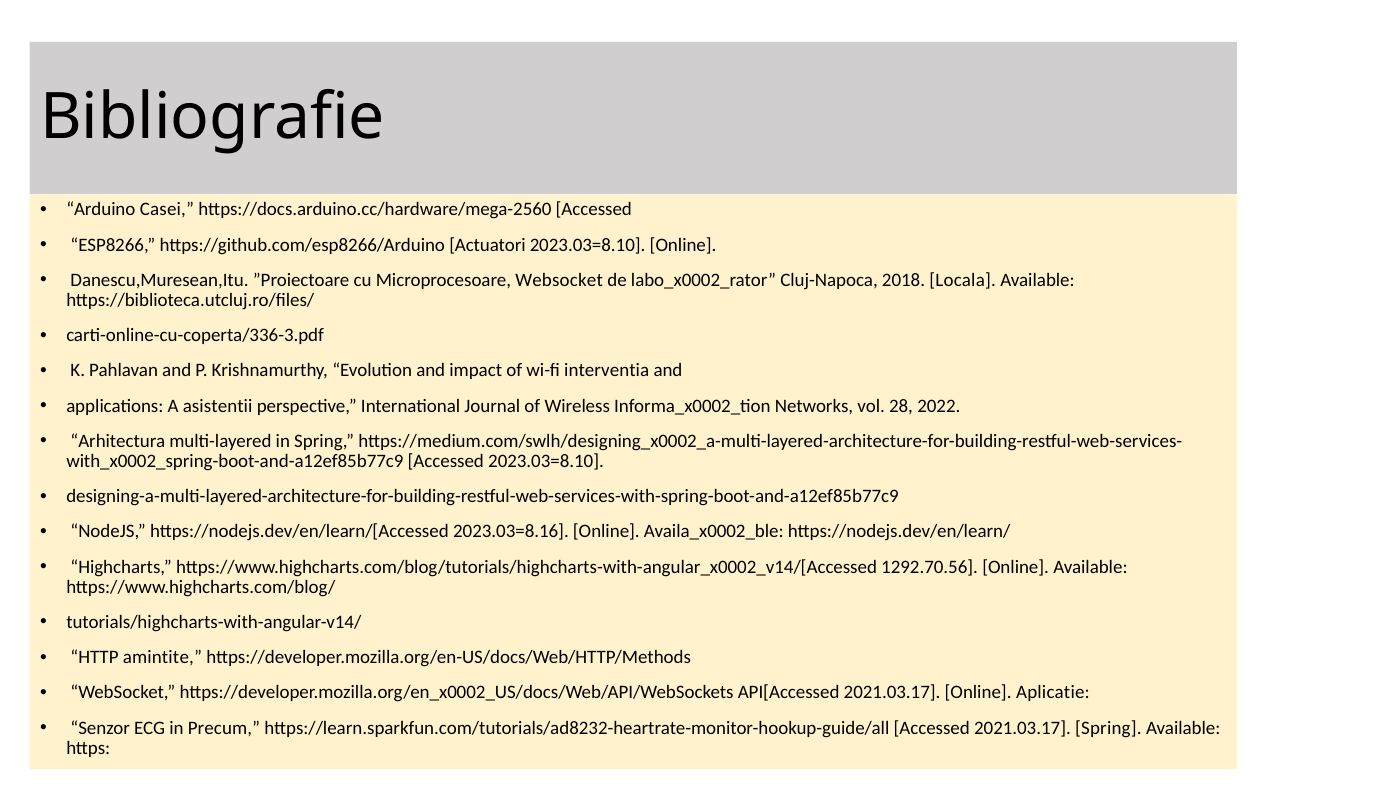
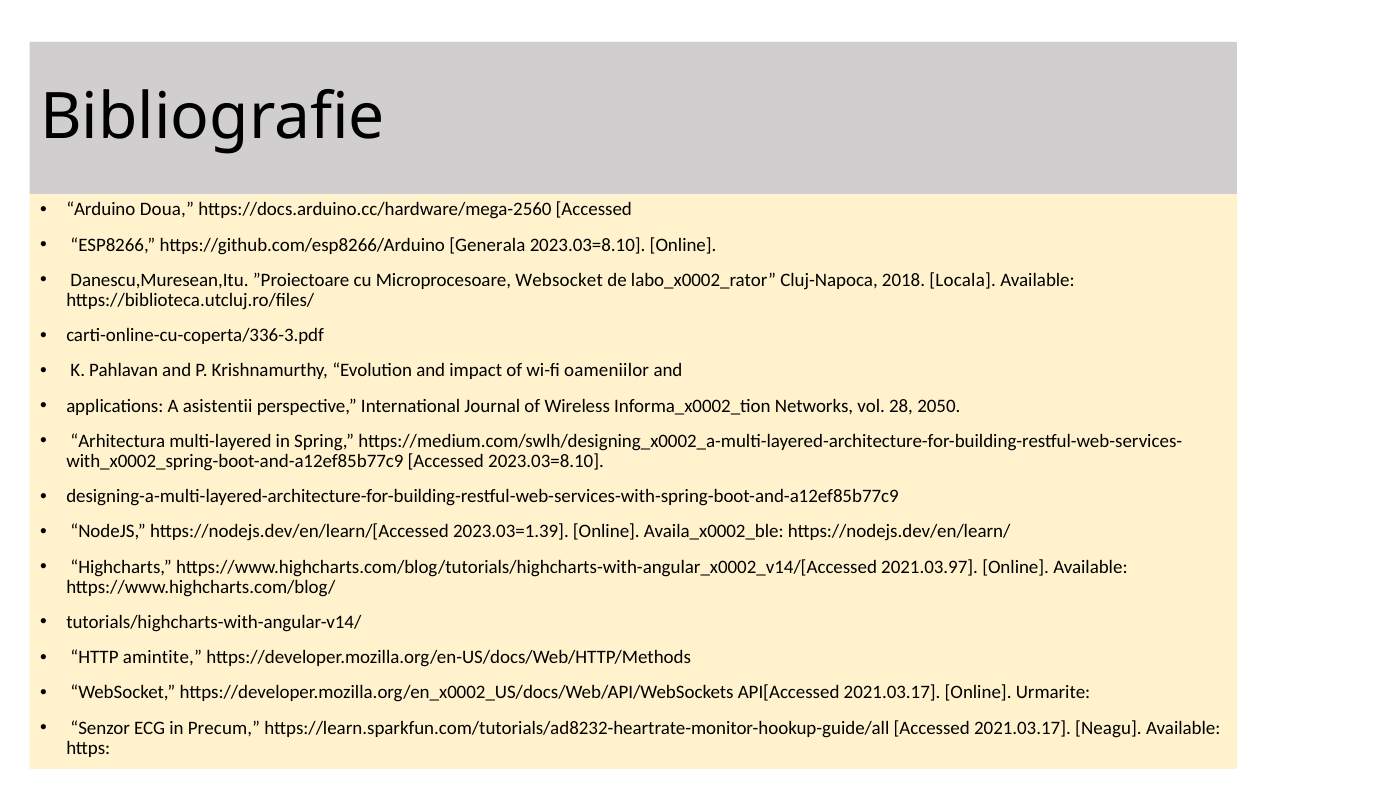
Casei: Casei -> Doua
Actuatori: Actuatori -> Generala
interventia: interventia -> oameniilor
2022: 2022 -> 2050
2023.03=8.16: 2023.03=8.16 -> 2023.03=1.39
1292.70.56: 1292.70.56 -> 2021.03.97
Aplicatie: Aplicatie -> Urmarite
2021.03.17 Spring: Spring -> Neagu
